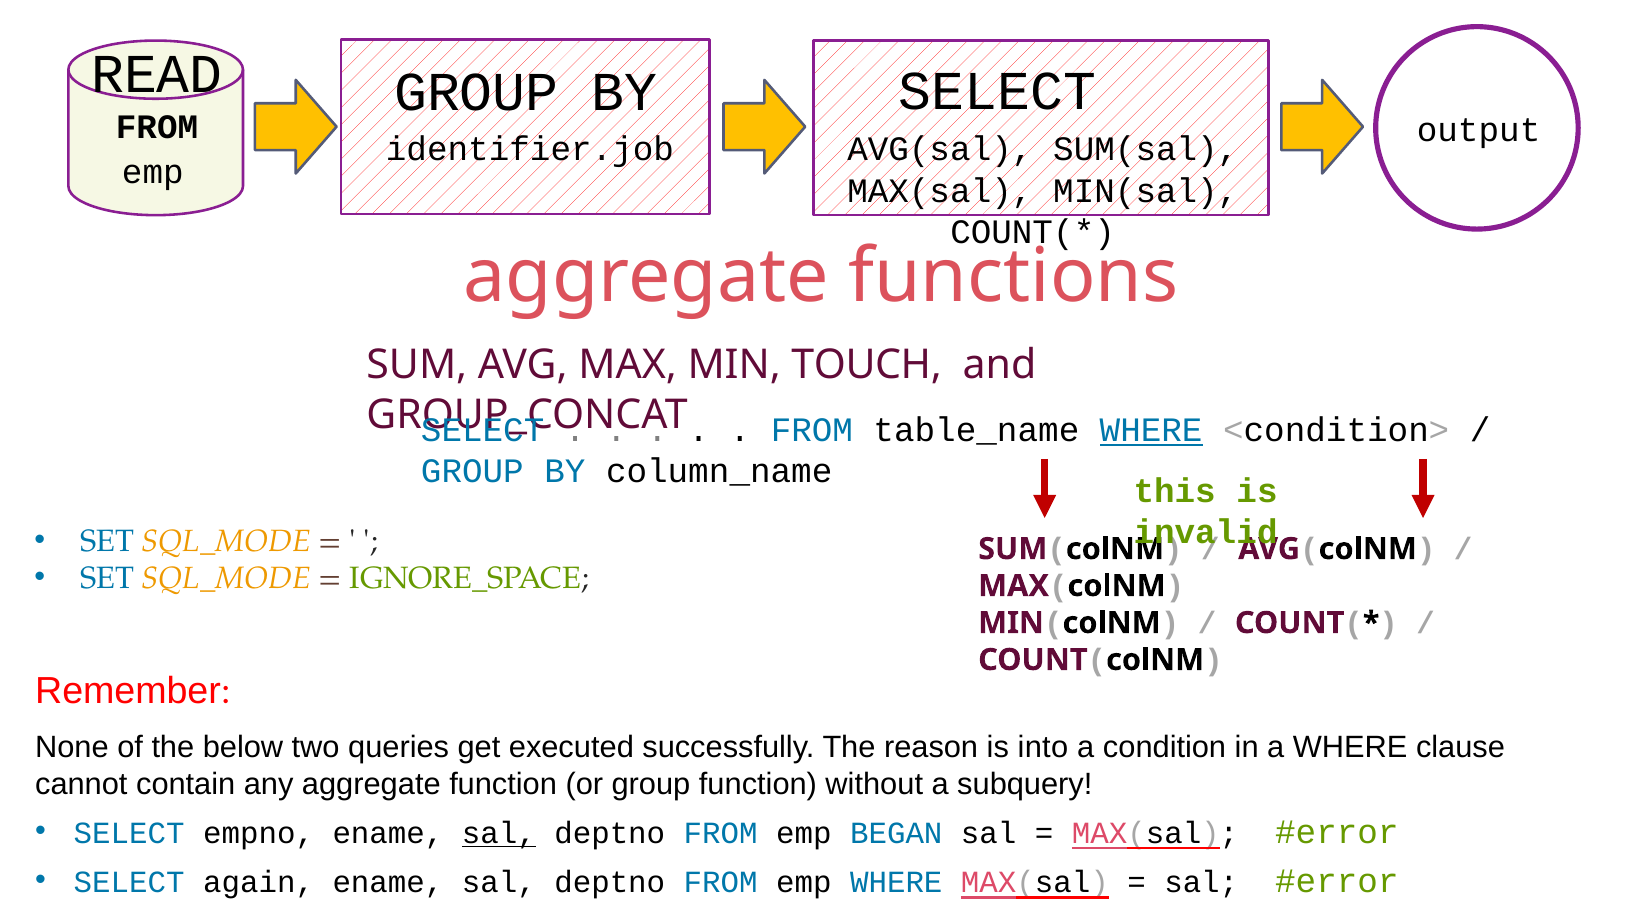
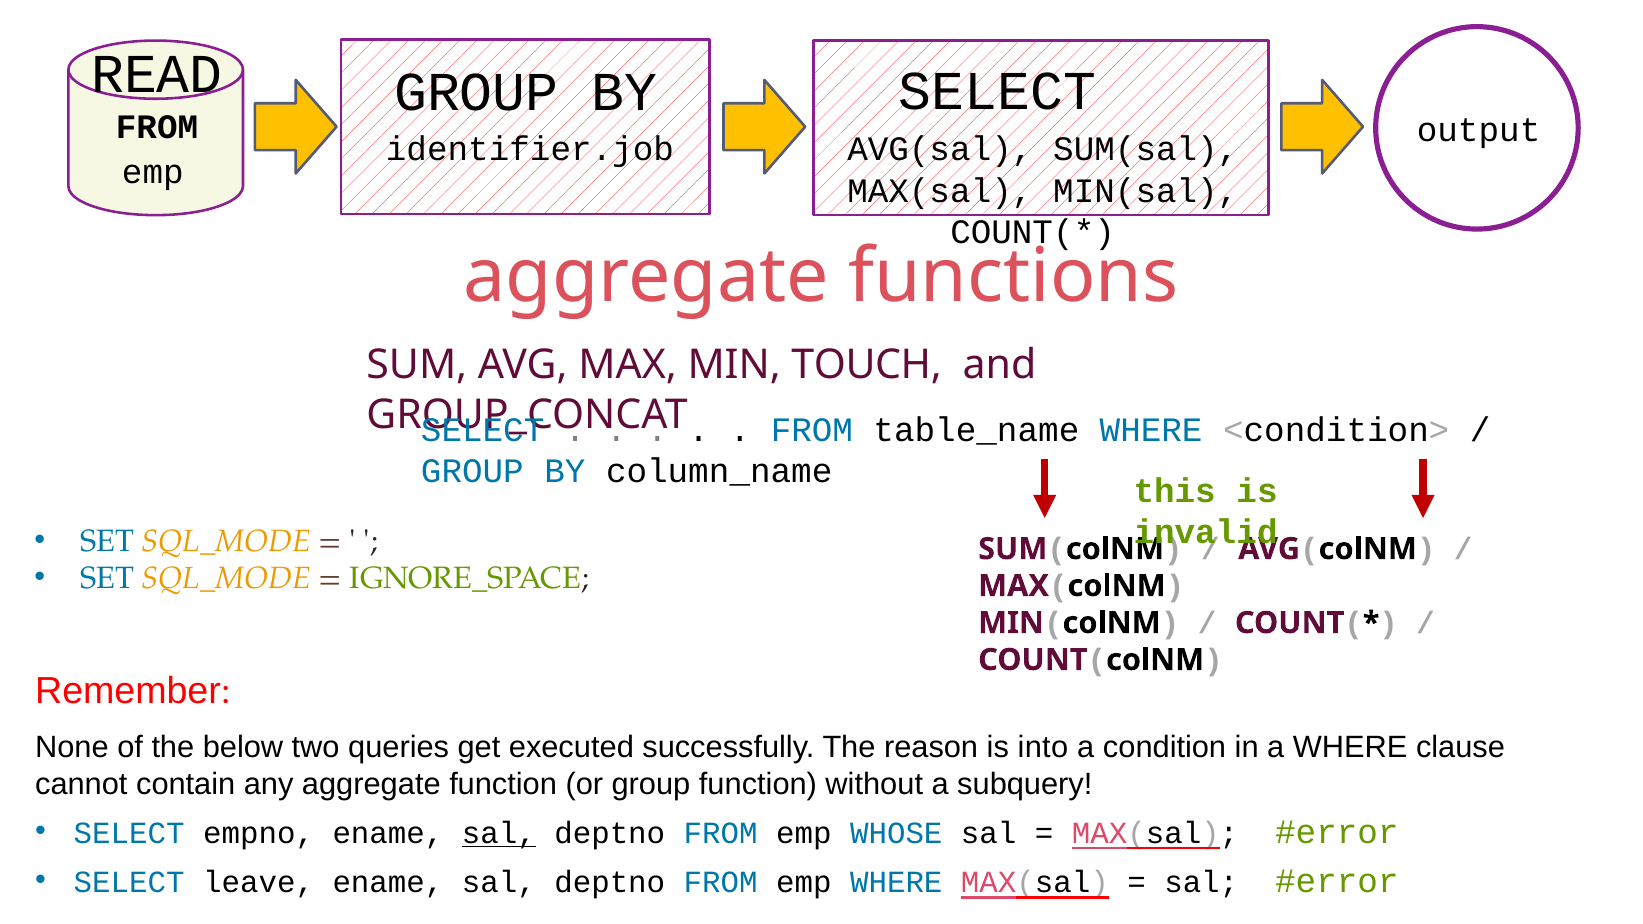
WHERE at (1151, 430) underline: present -> none
BEGAN: BEGAN -> WHOSE
again: again -> leave
